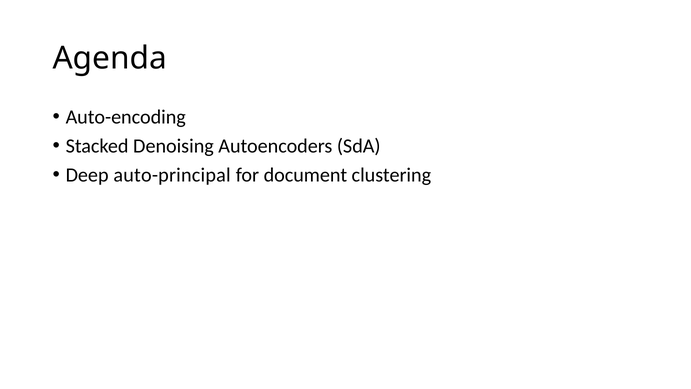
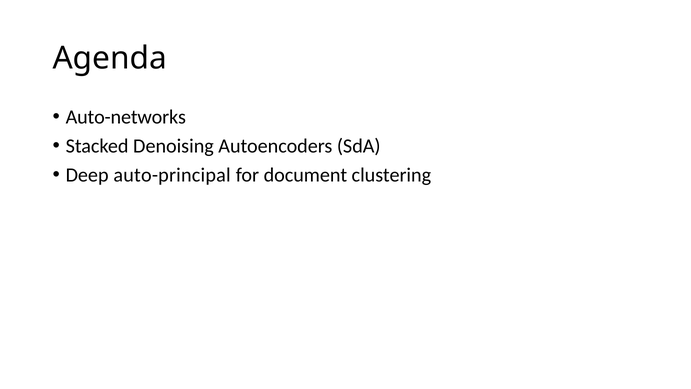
Auto-encoding: Auto-encoding -> Auto-networks
